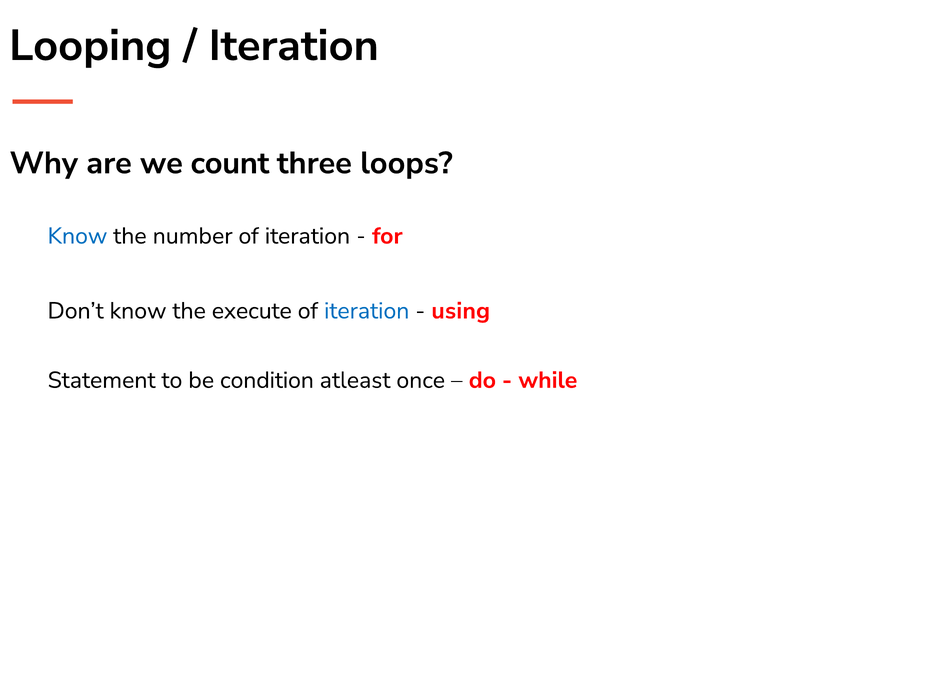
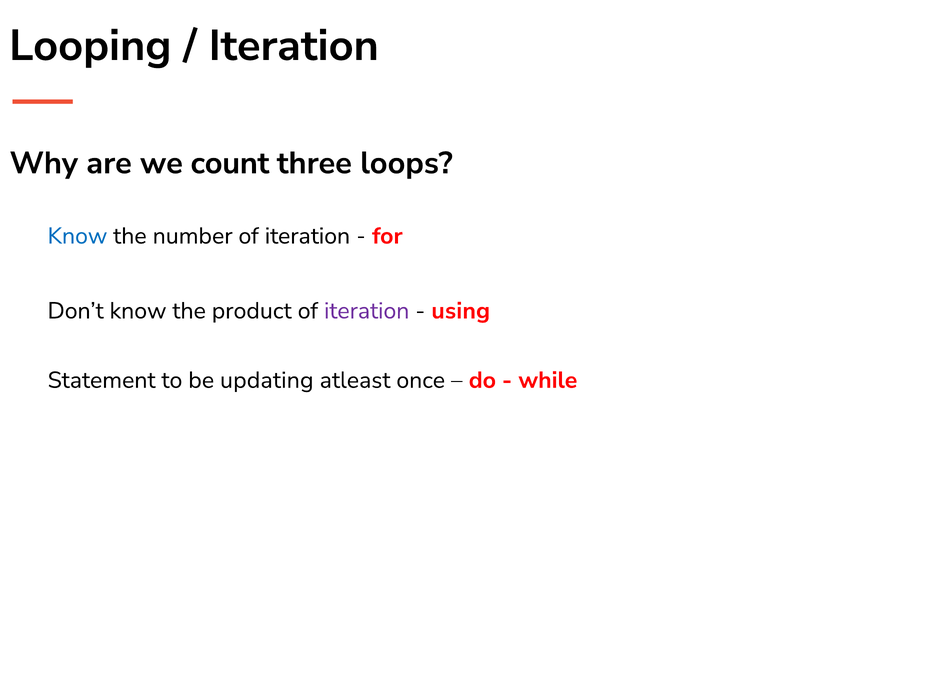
execute: execute -> product
iteration at (367, 311) colour: blue -> purple
condition: condition -> updating
